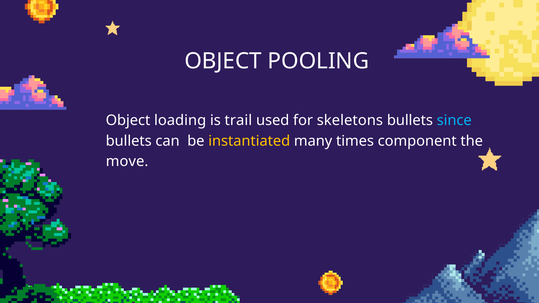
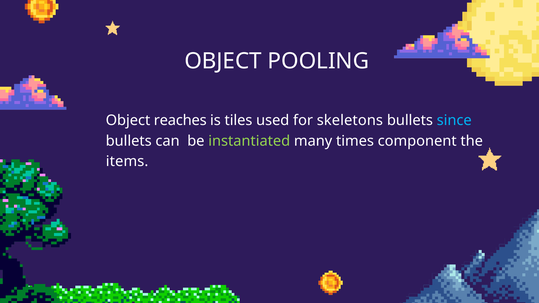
loading: loading -> reaches
trail: trail -> tiles
instantiated colour: yellow -> light green
move: move -> items
